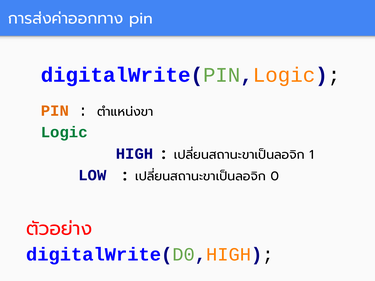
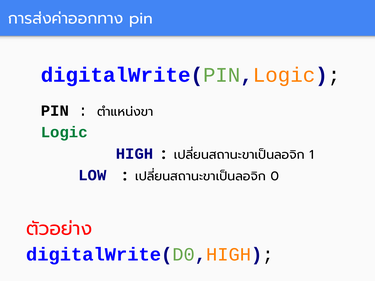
PIN at (55, 111) colour: orange -> black
